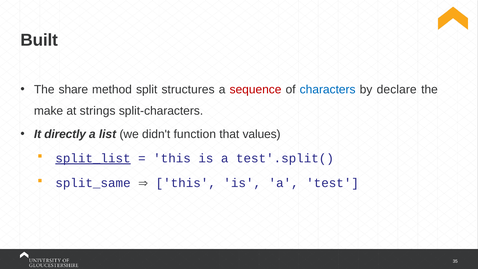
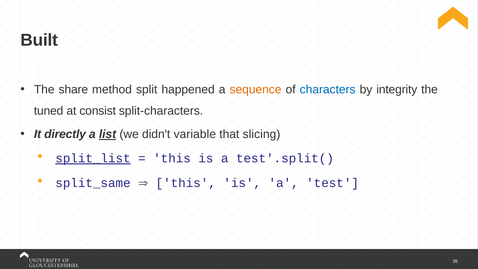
structures: structures -> happened
sequence colour: red -> orange
declare: declare -> integrity
make: make -> tuned
strings: strings -> consist
list underline: none -> present
function: function -> variable
values: values -> slicing
